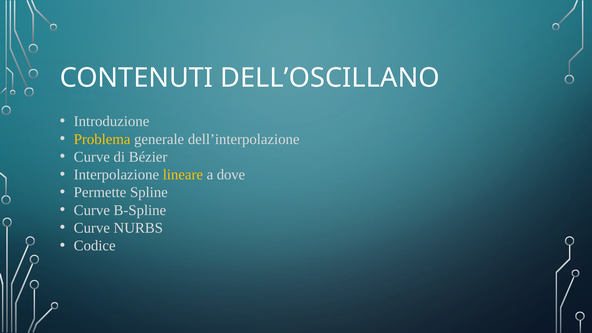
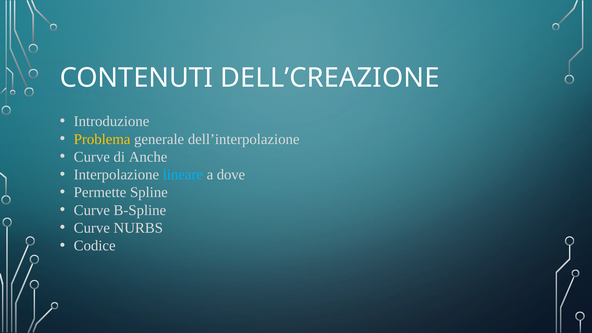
DELL’OSCILLANO: DELL’OSCILLANO -> DELL’CREAZIONE
Bézier: Bézier -> Anche
lineare colour: yellow -> light blue
